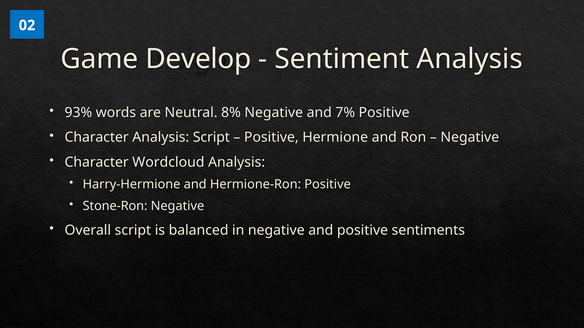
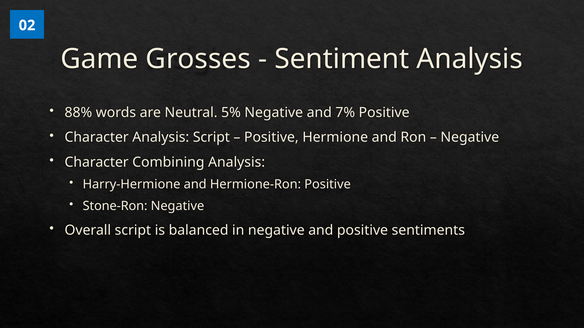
Develop: Develop -> Grosses
93%: 93% -> 88%
8%: 8% -> 5%
Wordcloud: Wordcloud -> Combining
